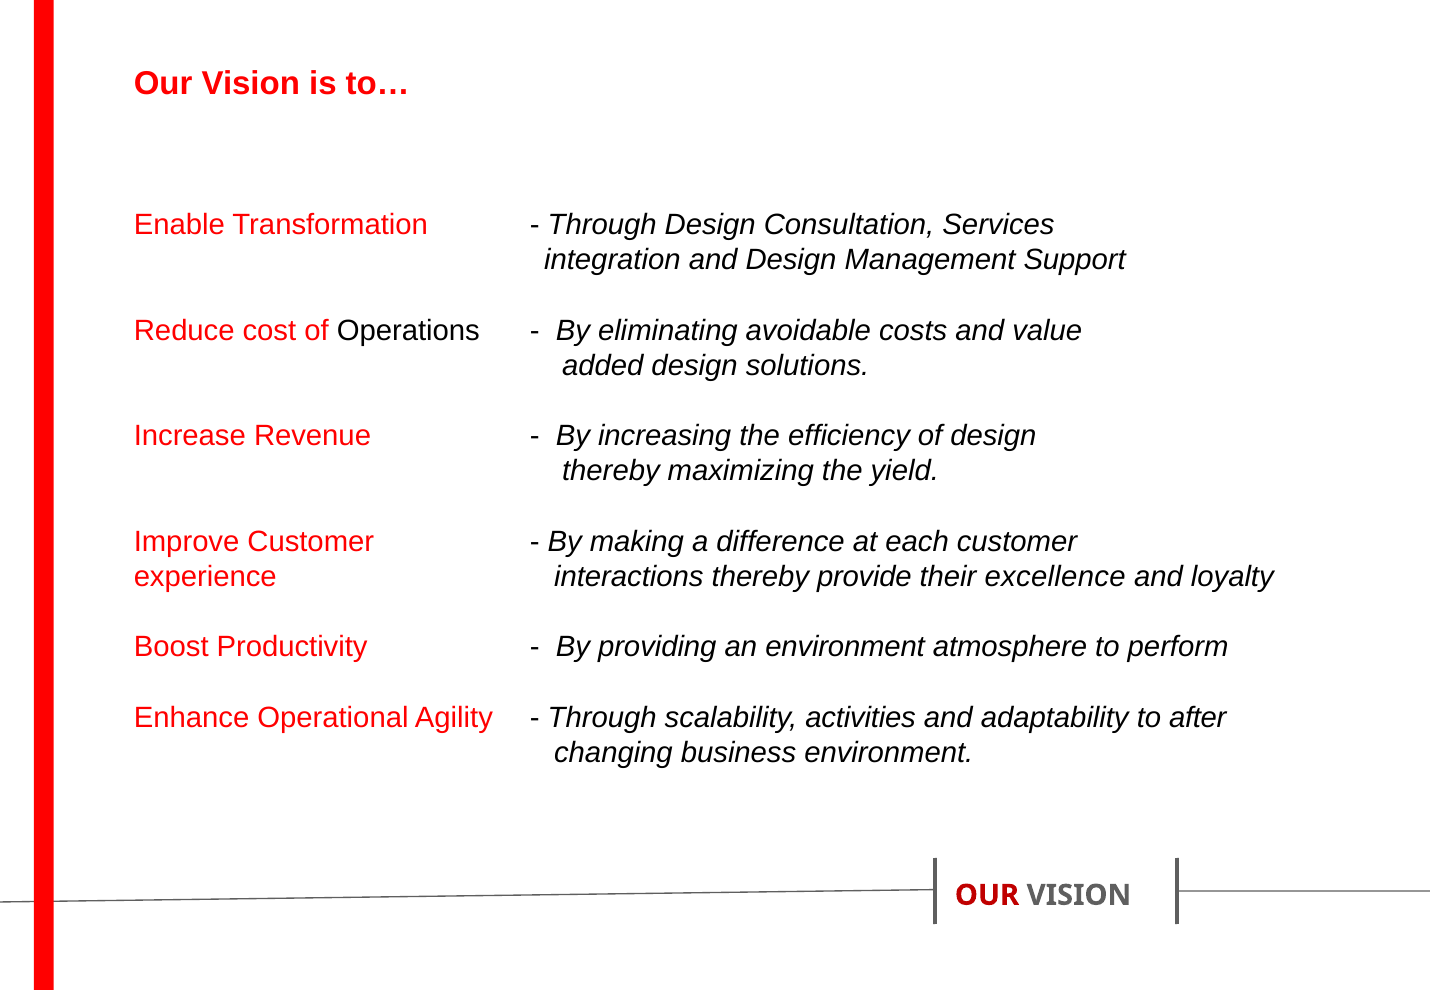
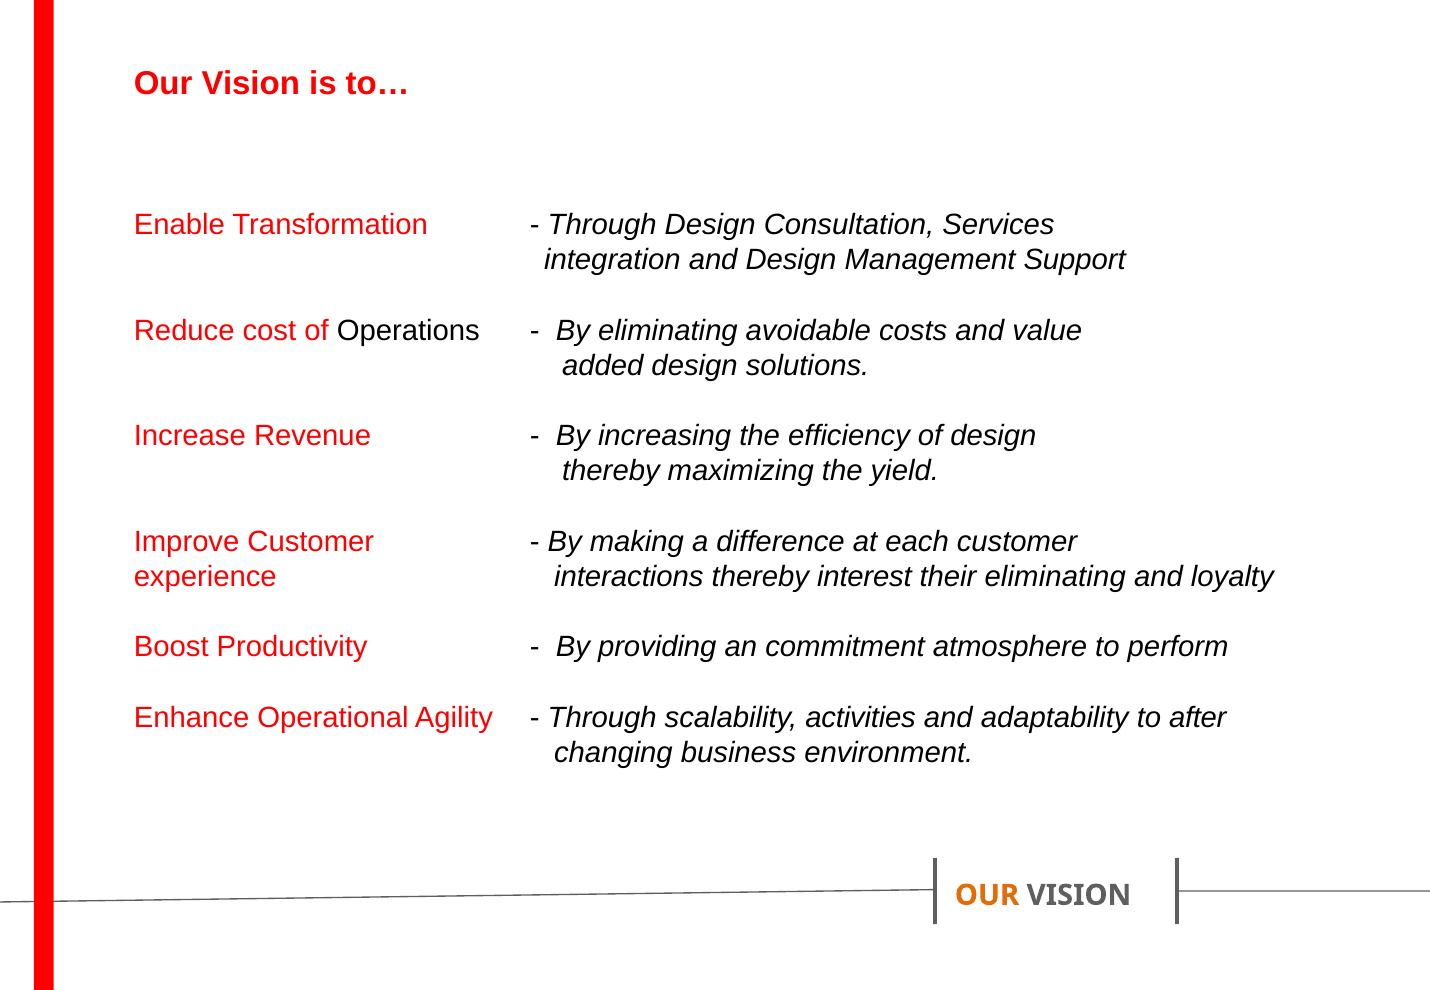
provide: provide -> interest
their excellence: excellence -> eliminating
an environment: environment -> commitment
OUR at (987, 895) colour: red -> orange
